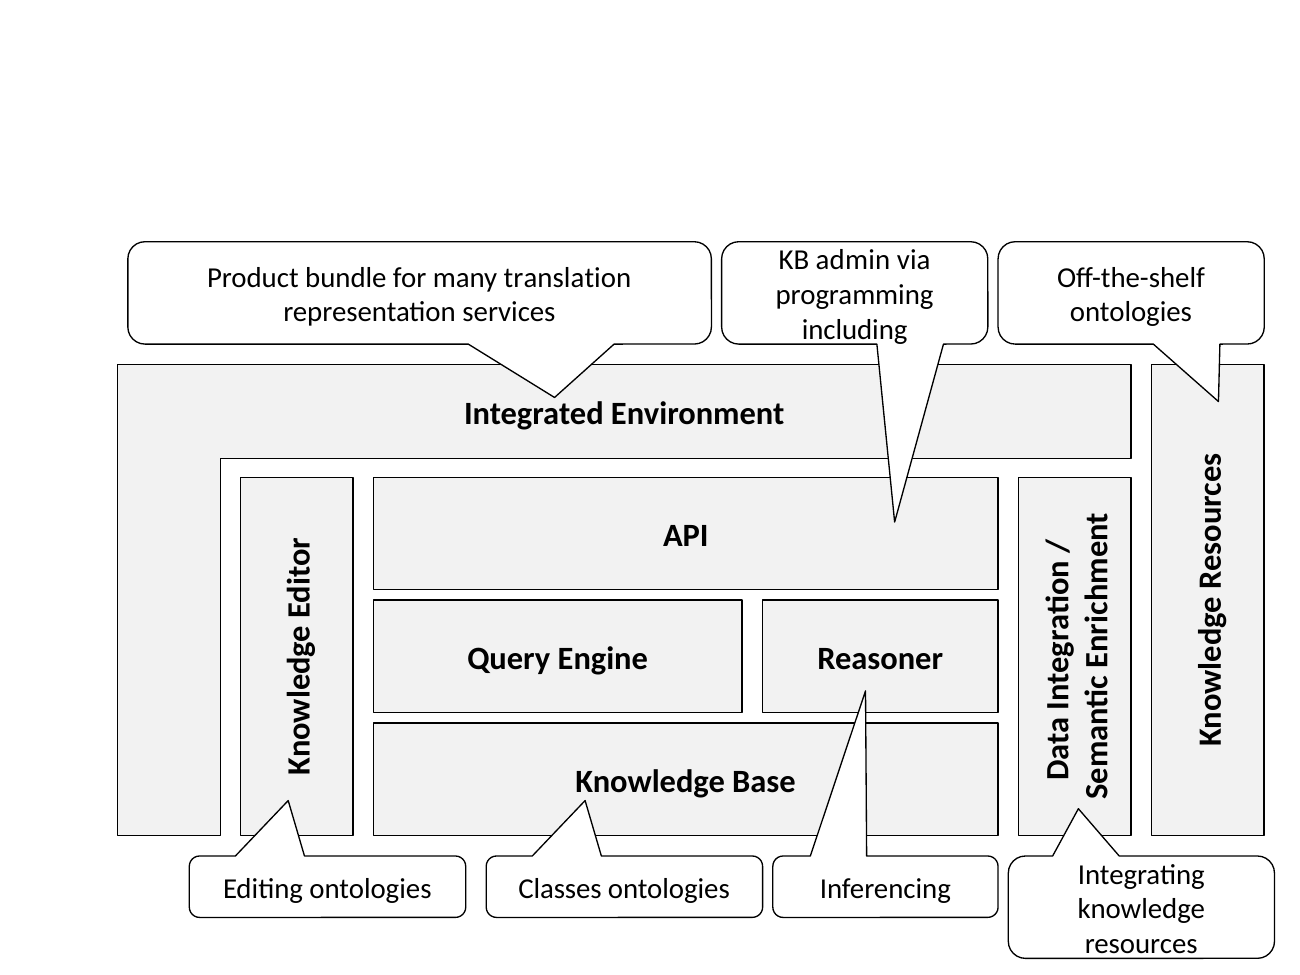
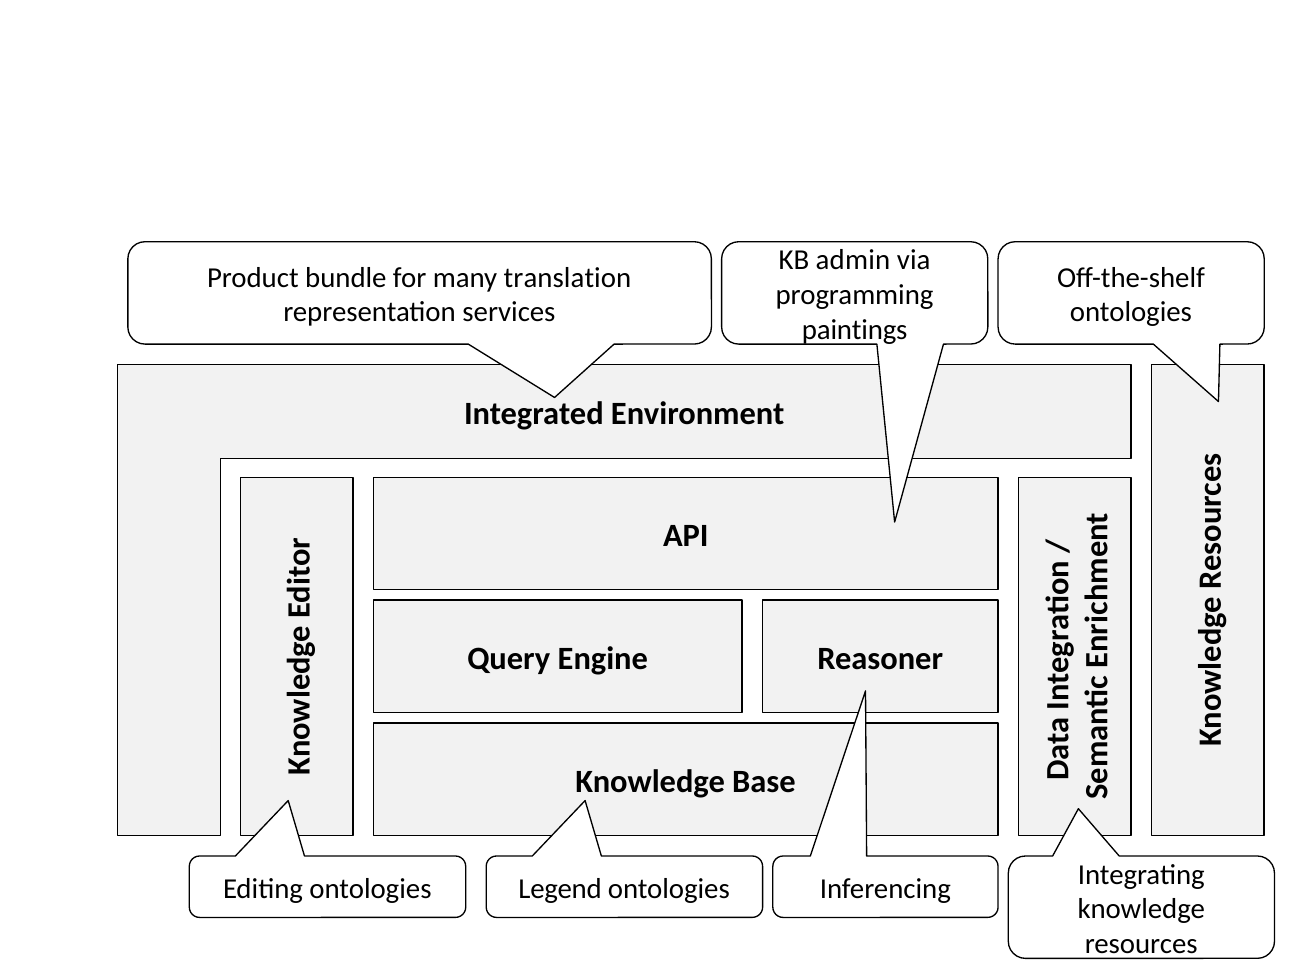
including: including -> paintings
Classes: Classes -> Legend
